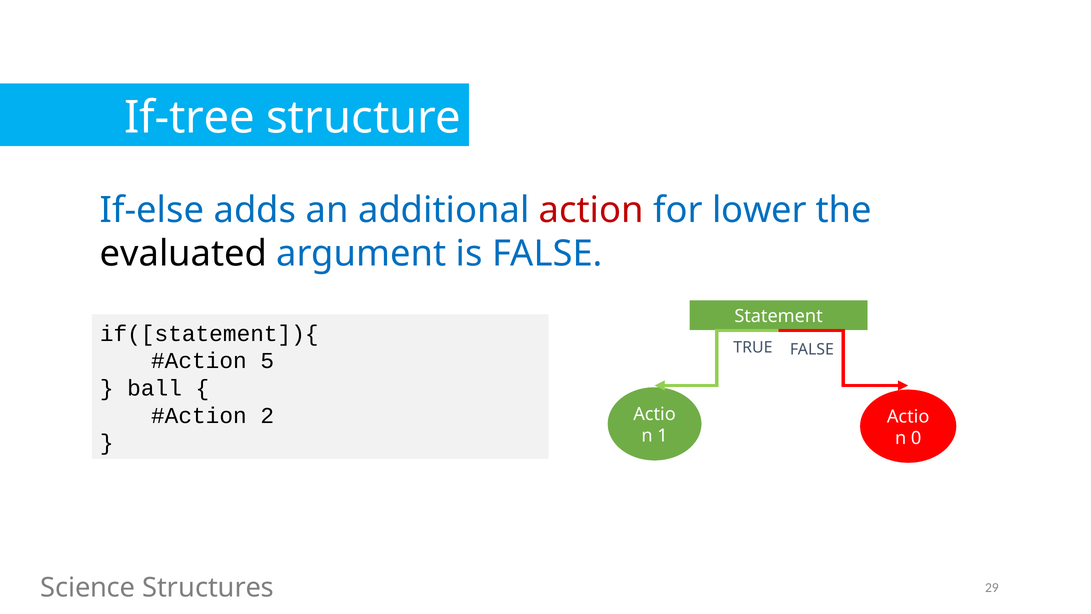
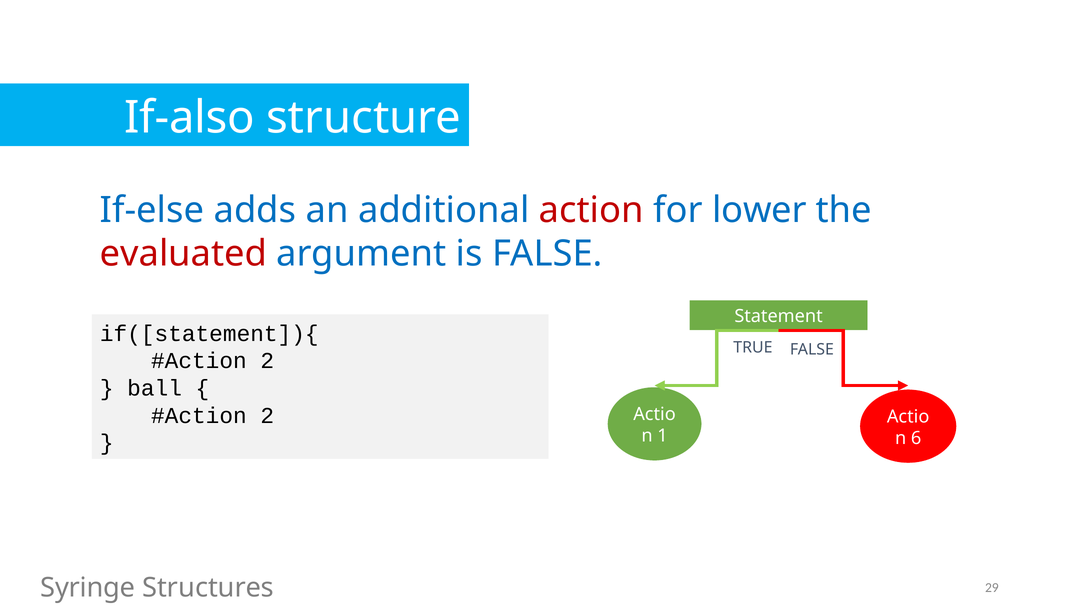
If-tree: If-tree -> If-also
evaluated colour: black -> red
5 at (267, 361): 5 -> 2
0: 0 -> 6
Science: Science -> Syringe
